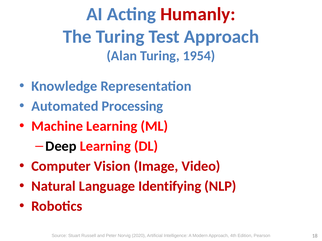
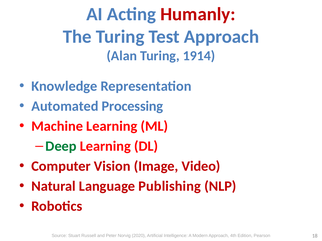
1954: 1954 -> 1914
Deep colour: black -> green
Identifying: Identifying -> Publishing
